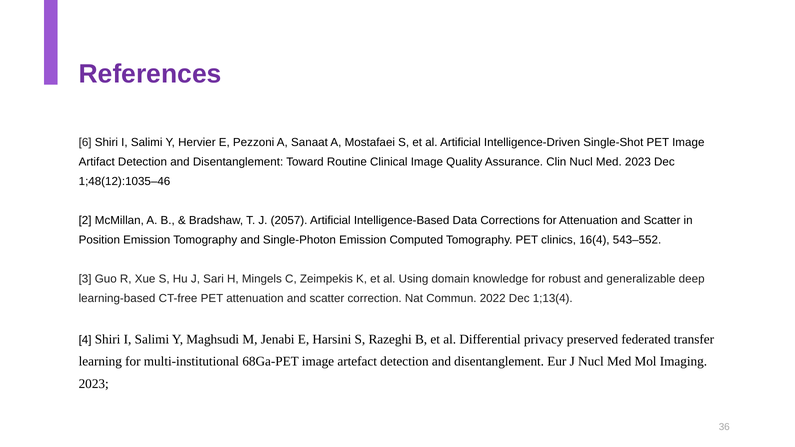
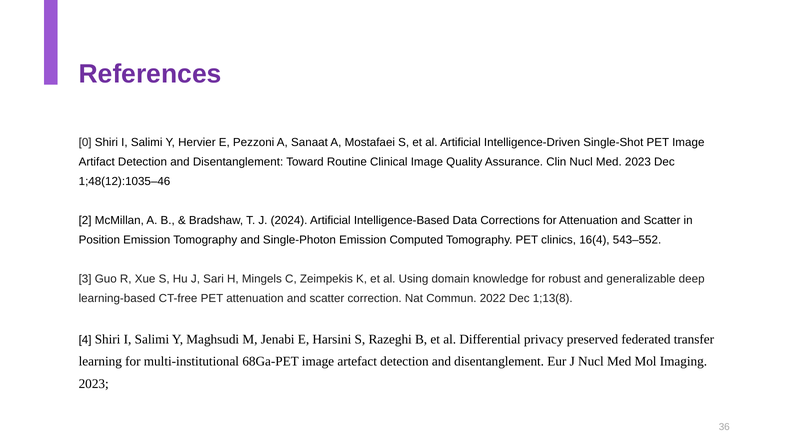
6: 6 -> 0
2057: 2057 -> 2024
1;13(4: 1;13(4 -> 1;13(8
